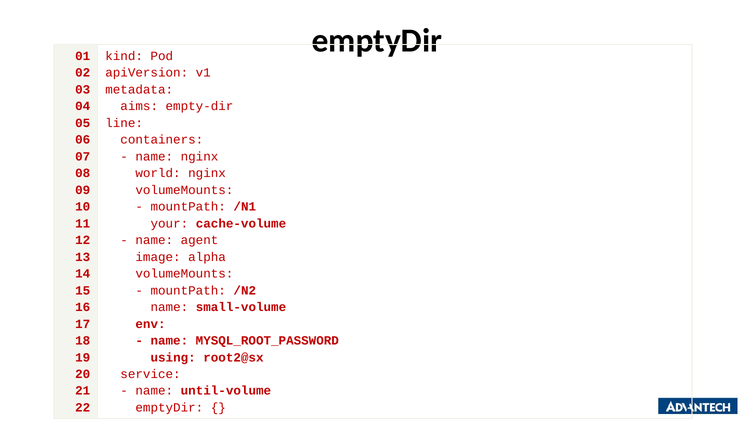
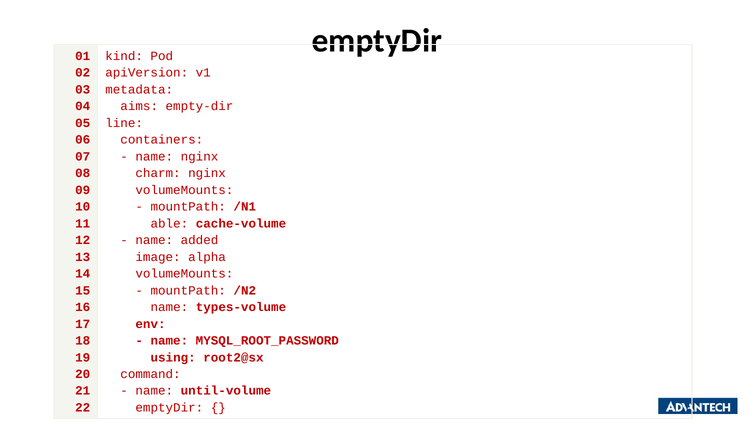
world: world -> charm
your: your -> able
agent: agent -> added
small-volume: small-volume -> types-volume
service: service -> command
